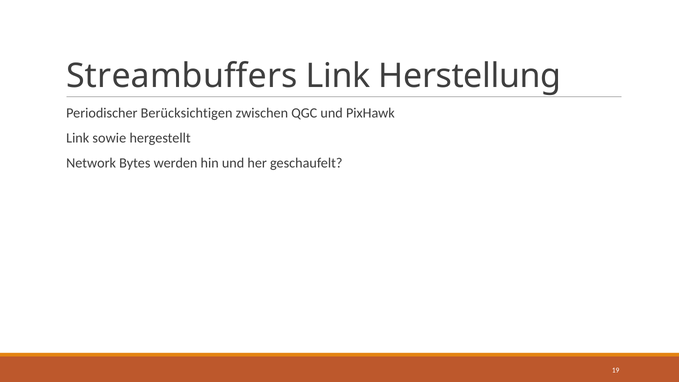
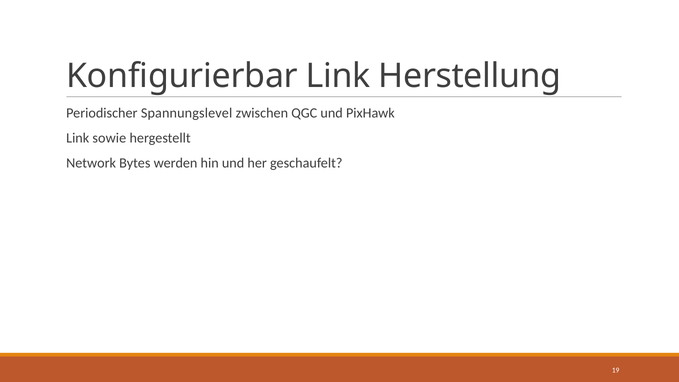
Streambuffers: Streambuffers -> Konfigurierbar
Berücksichtigen: Berücksichtigen -> Spannungslevel
